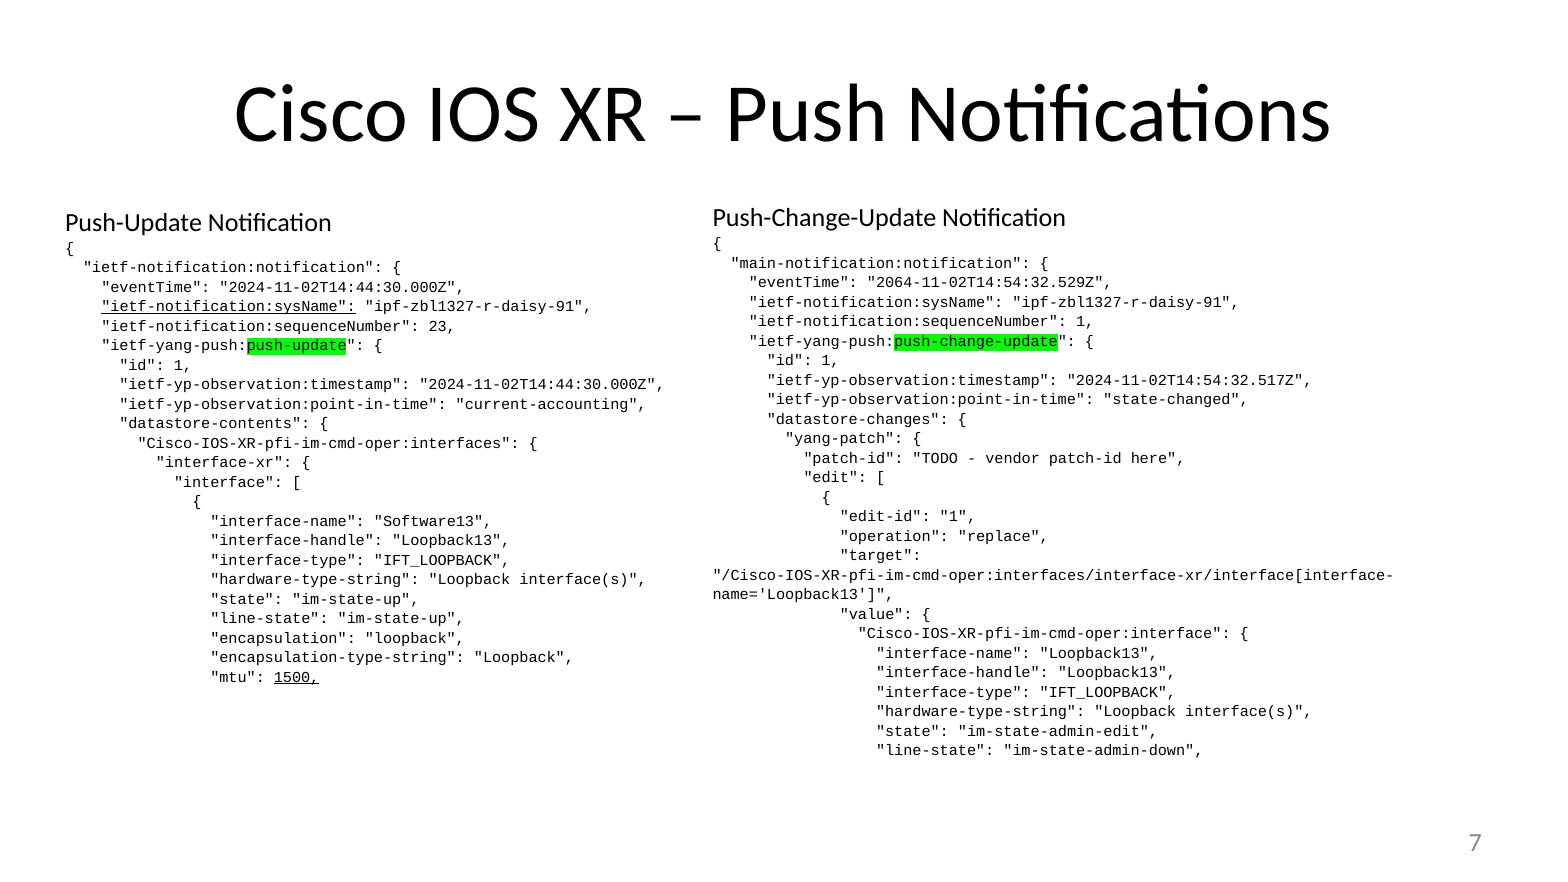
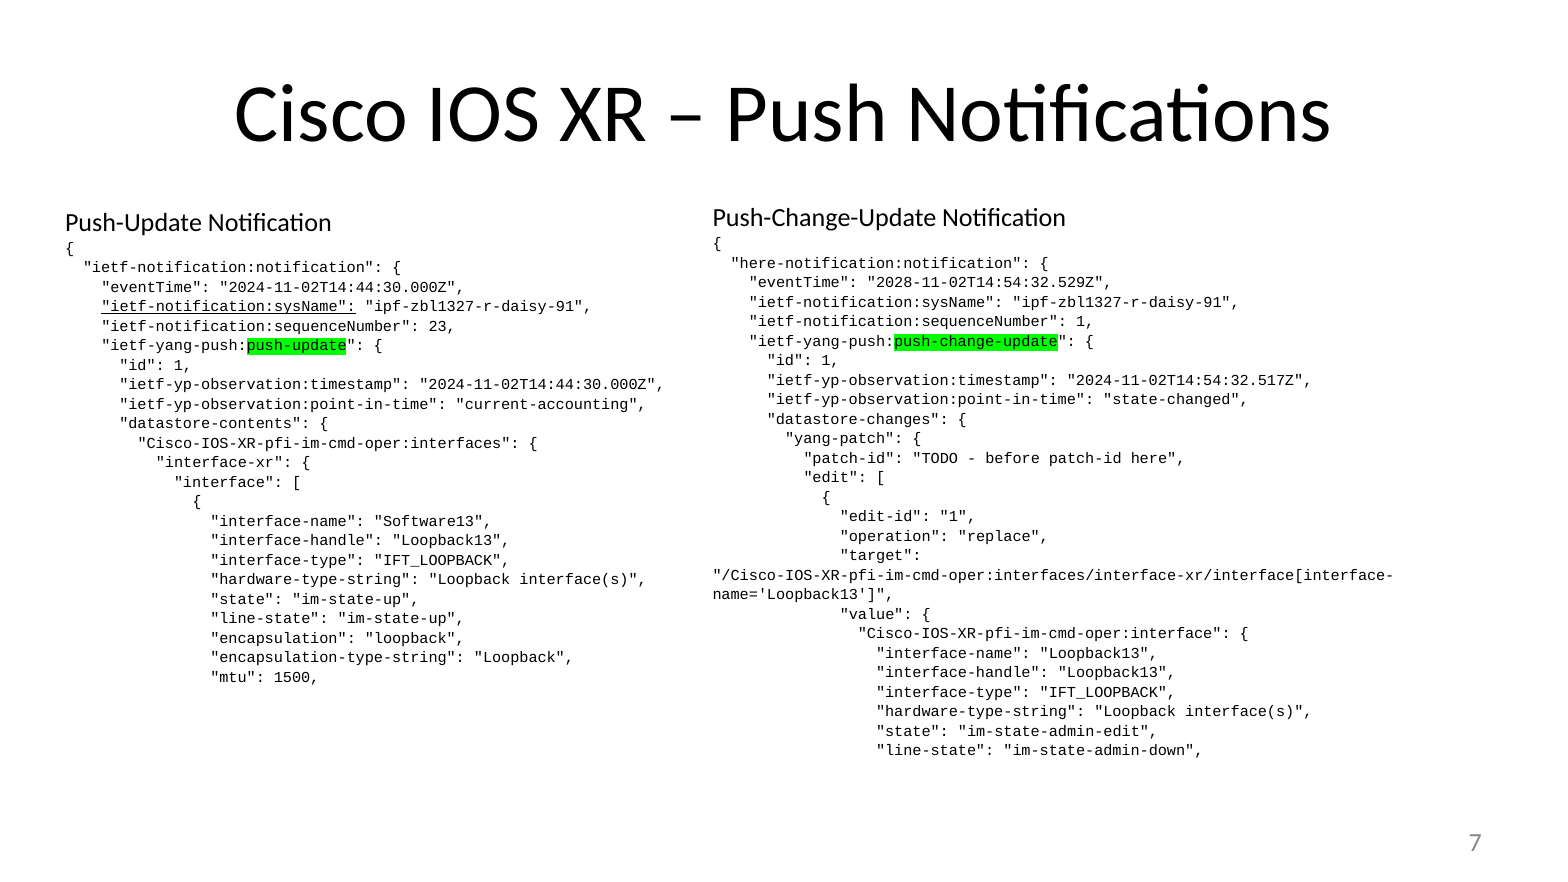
main-notification:notification: main-notification:notification -> here-notification:notification
2064-11-02T14:54:32.529Z: 2064-11-02T14:54:32.529Z -> 2028-11-02T14:54:32.529Z
vendor: vendor -> before
1500 underline: present -> none
